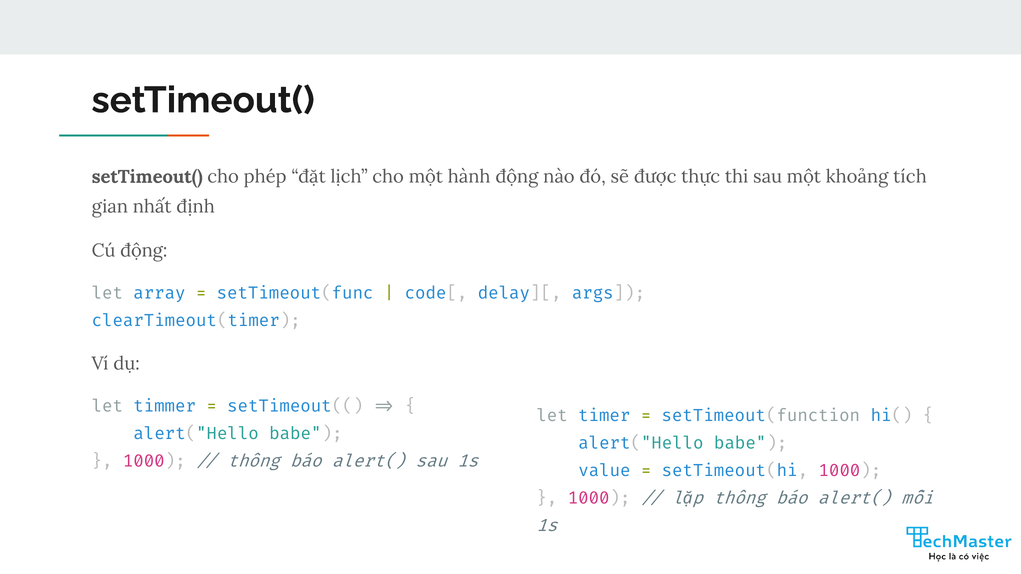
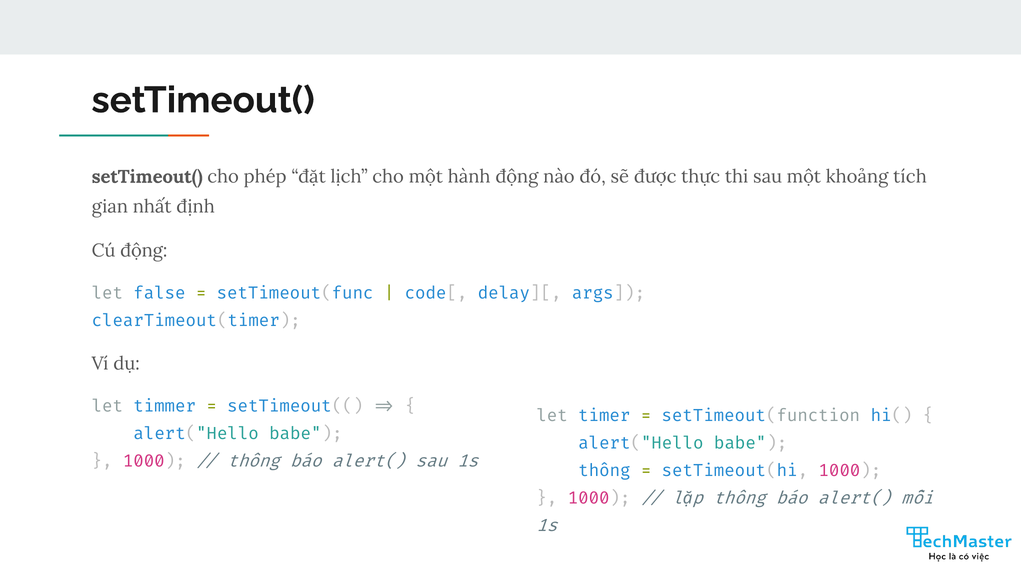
array: array -> false
value at (604, 471): value -> thông
